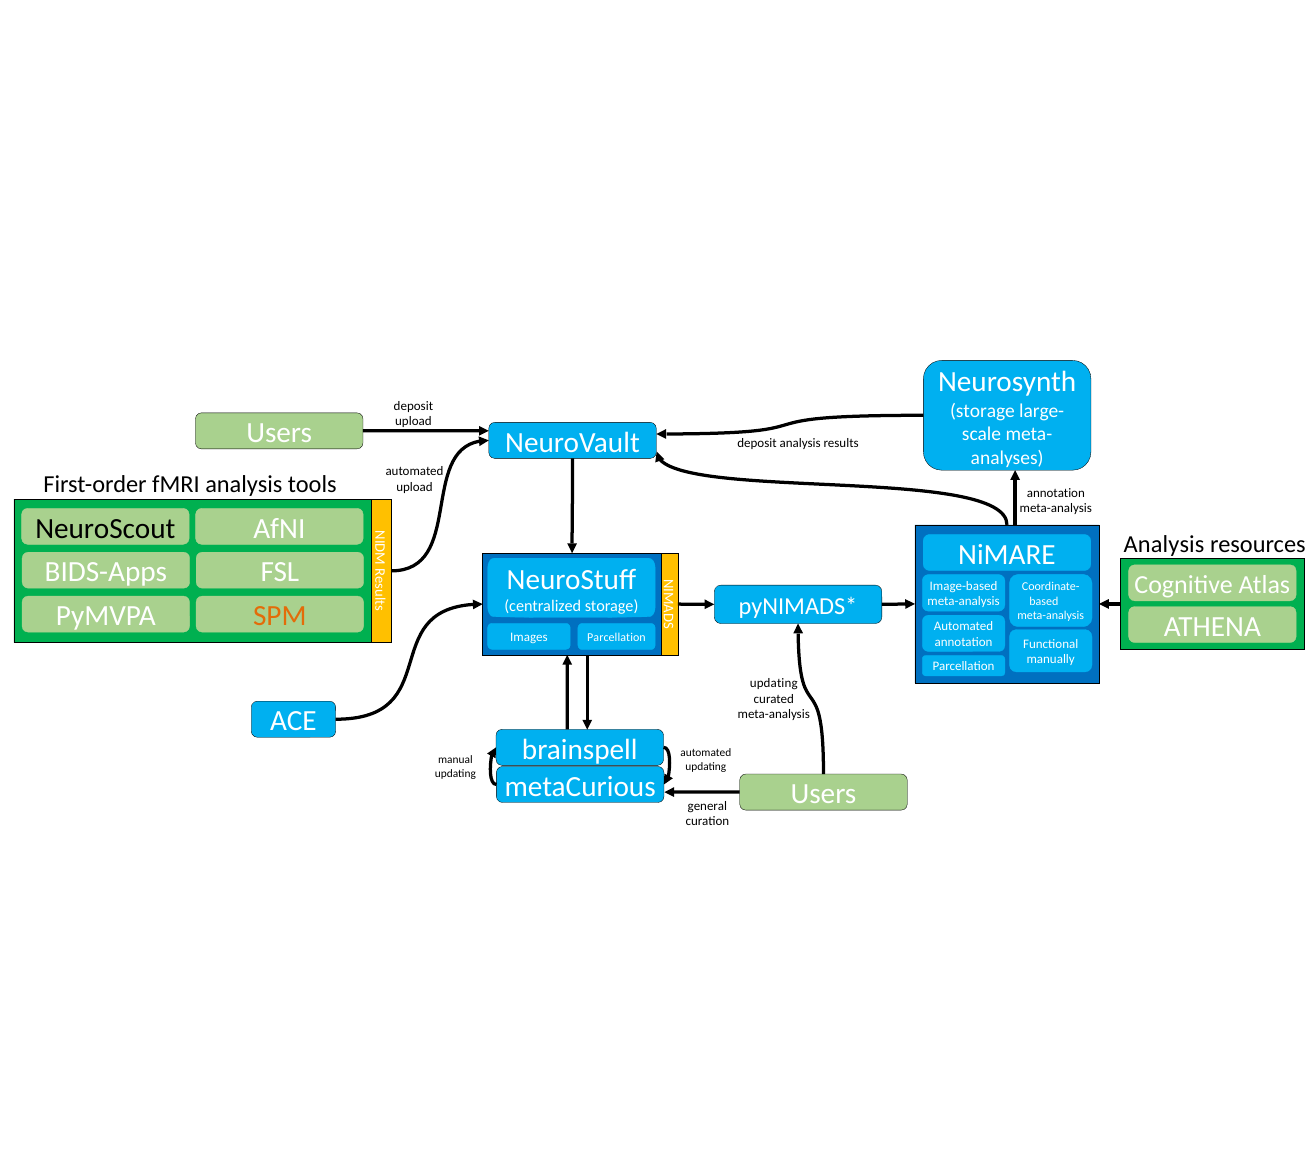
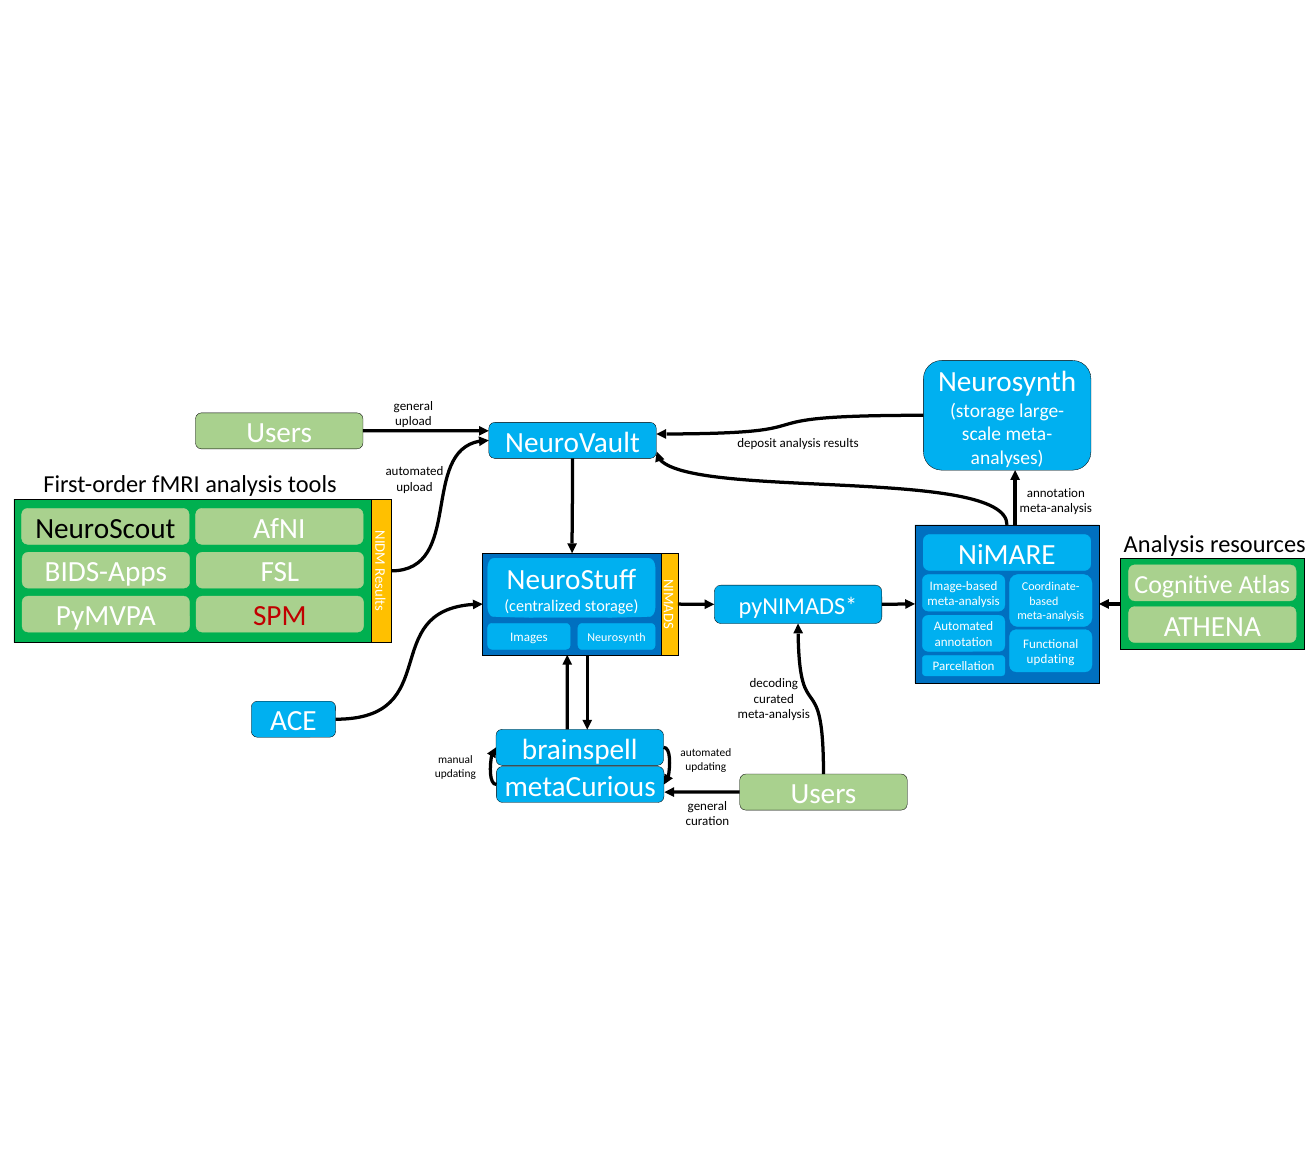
deposit at (413, 406): deposit -> general
SPM colour: orange -> red
Images Parcellation: Parcellation -> Neurosynth
manually at (1051, 659): manually -> updating
updating at (774, 683): updating -> decoding
